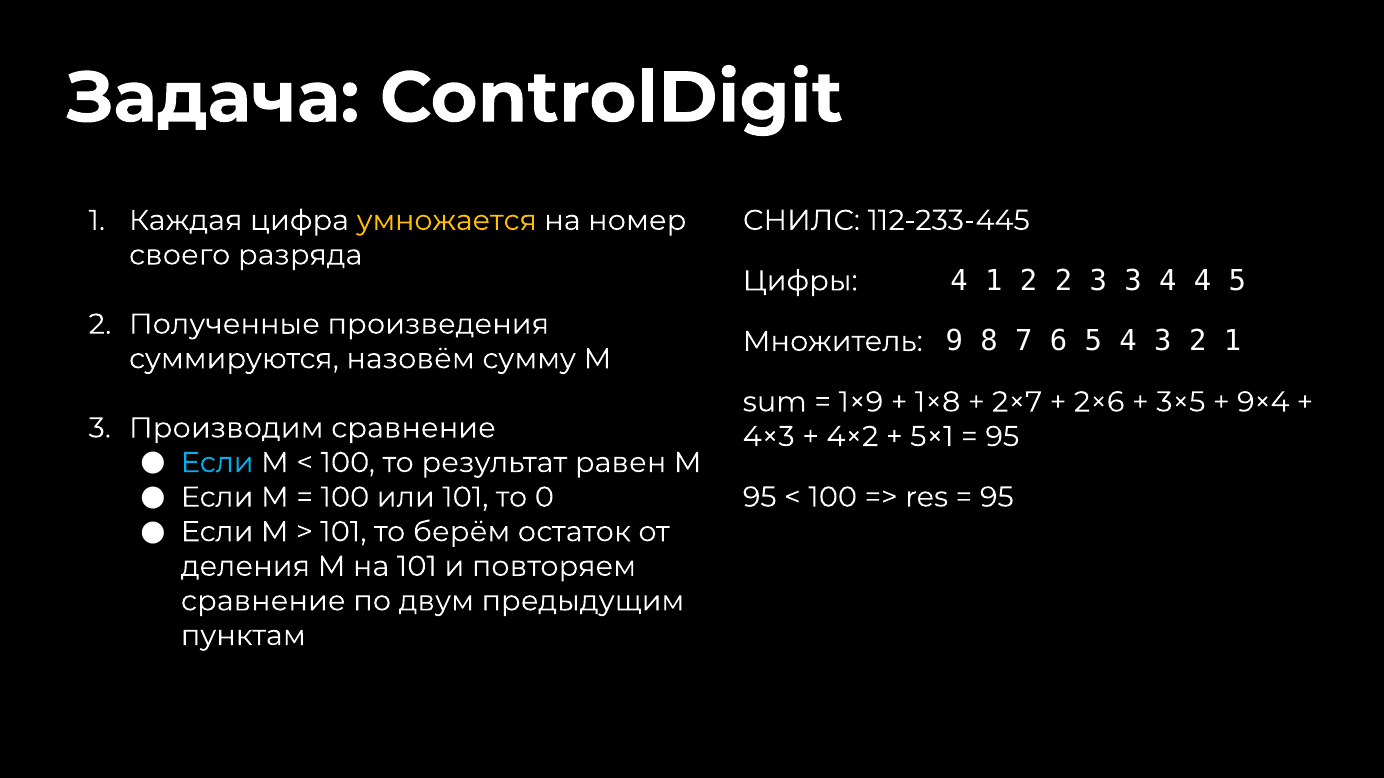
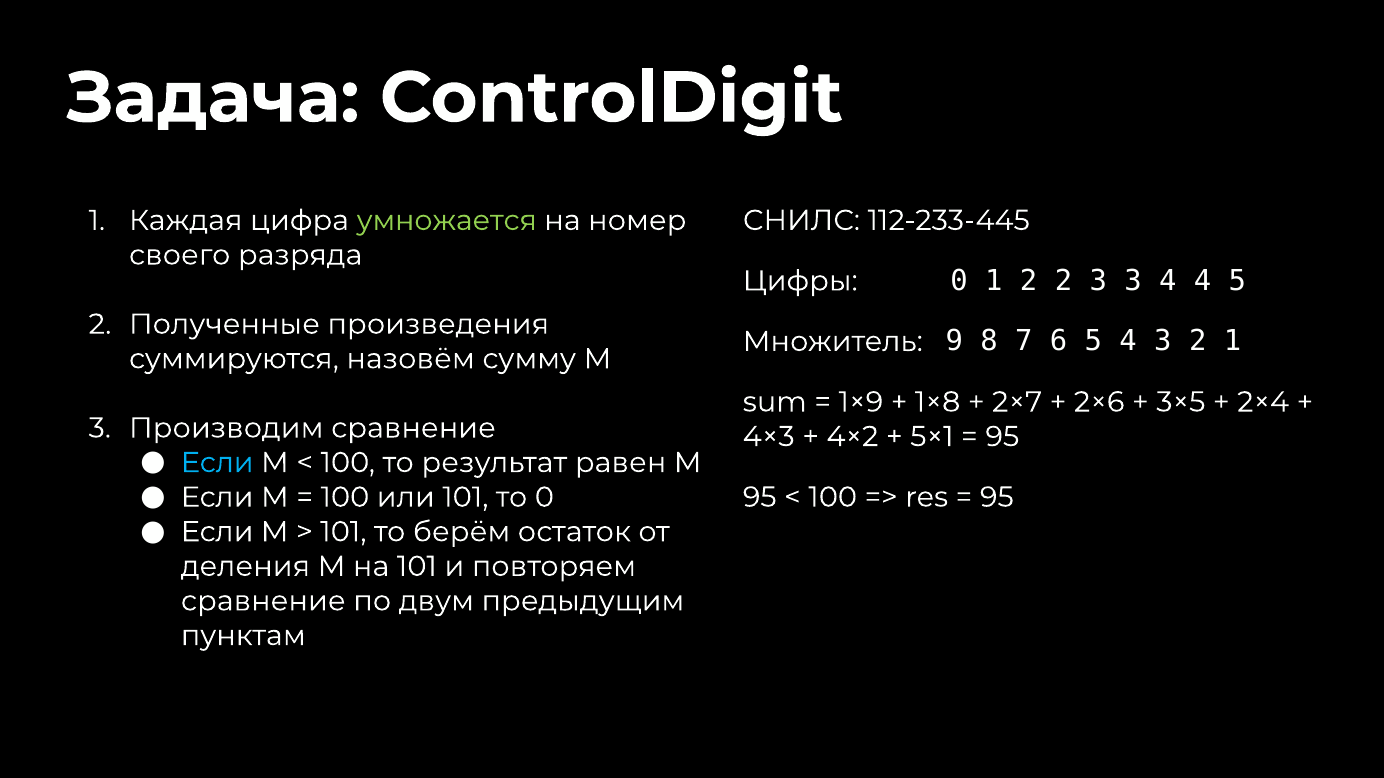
умножается colour: yellow -> light green
Цифры 4: 4 -> 0
9×4: 9×4 -> 2×4
